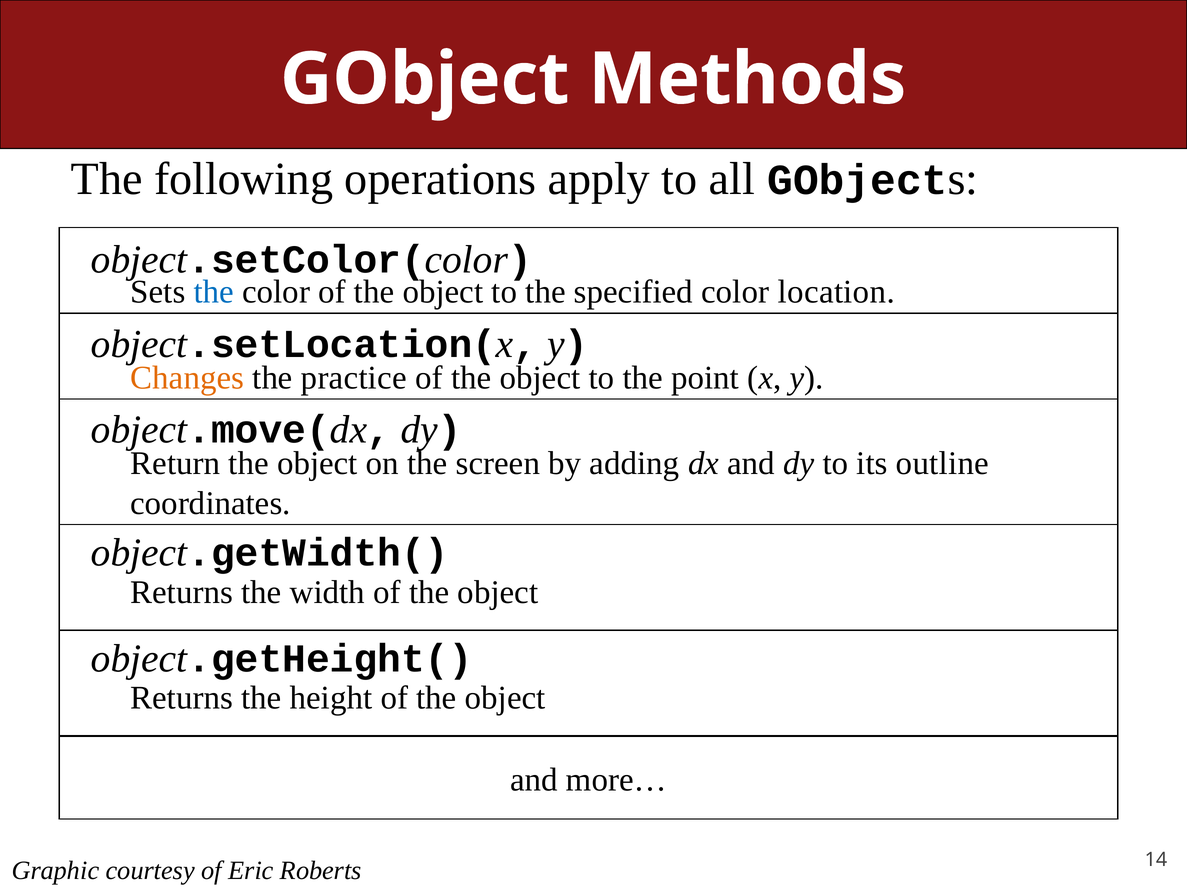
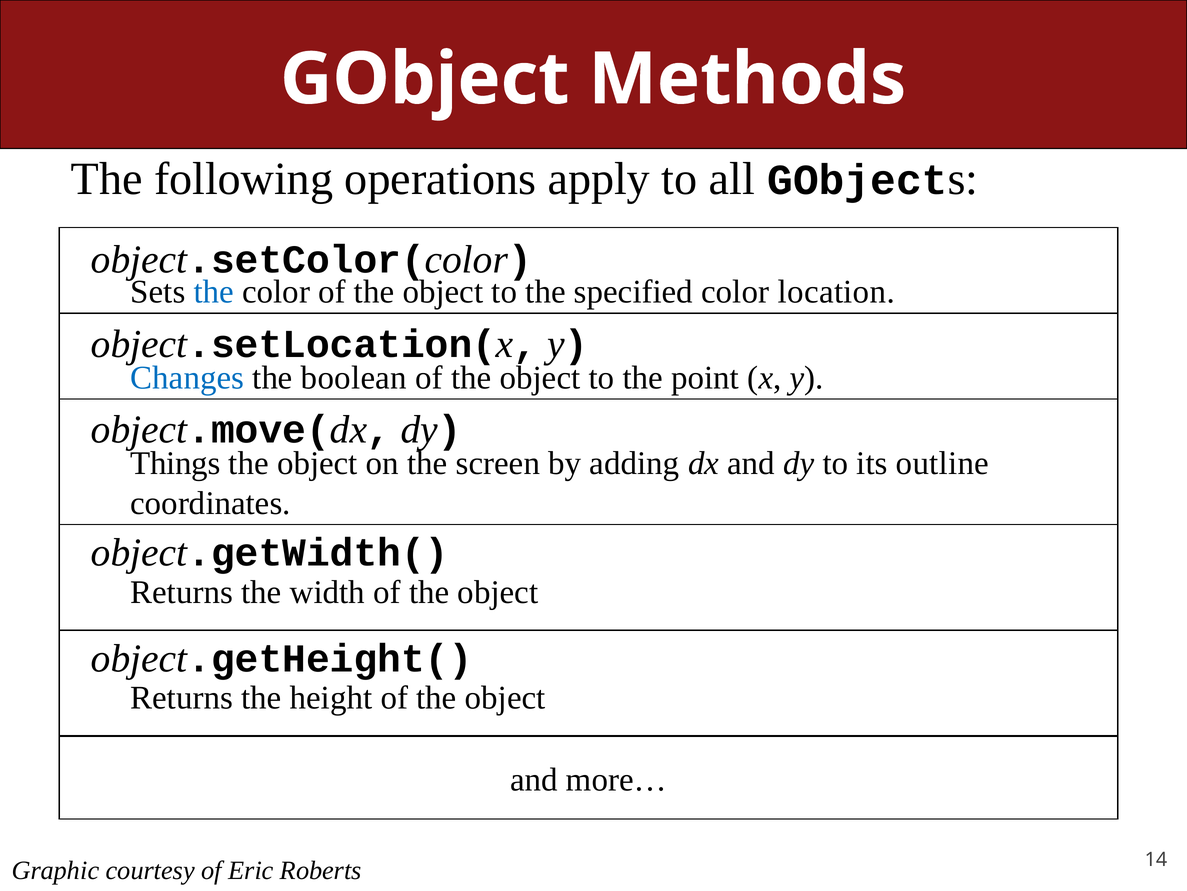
Changes colour: orange -> blue
practice: practice -> boolean
Return: Return -> Things
